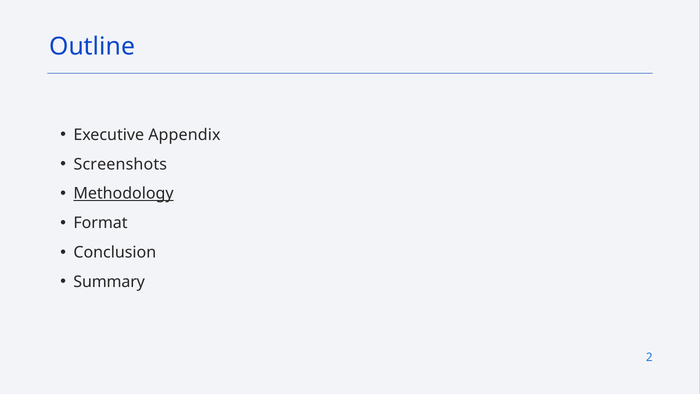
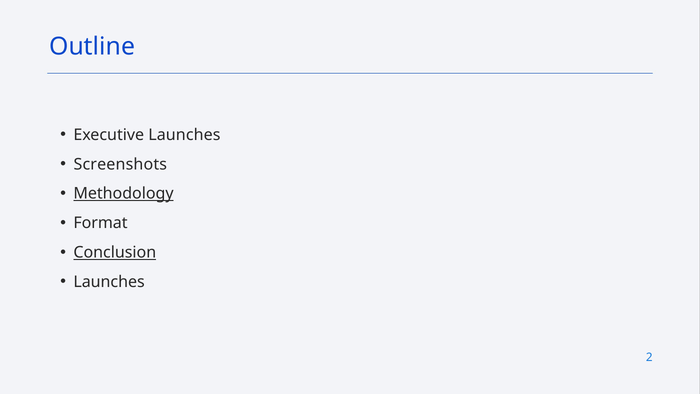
Executive Appendix: Appendix -> Launches
Conclusion underline: none -> present
Summary at (109, 282): Summary -> Launches
